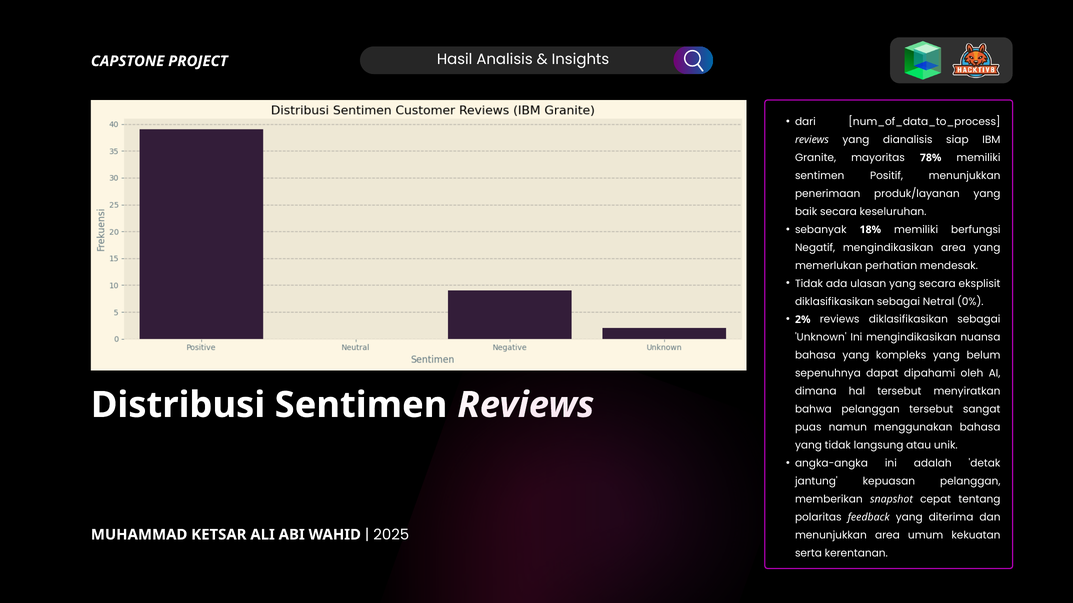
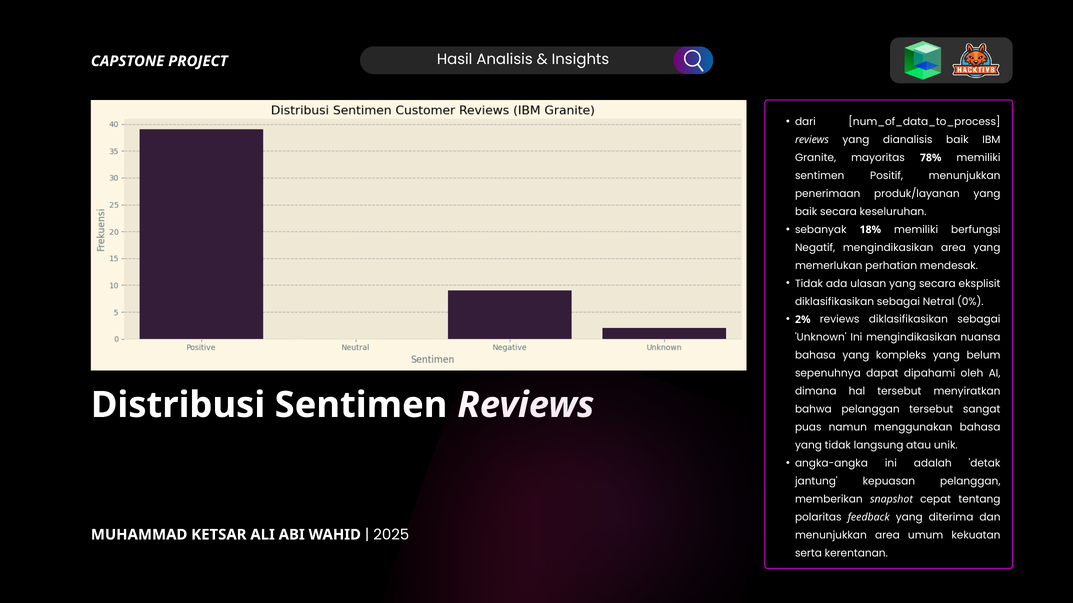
dianalisis siap: siap -> baik
